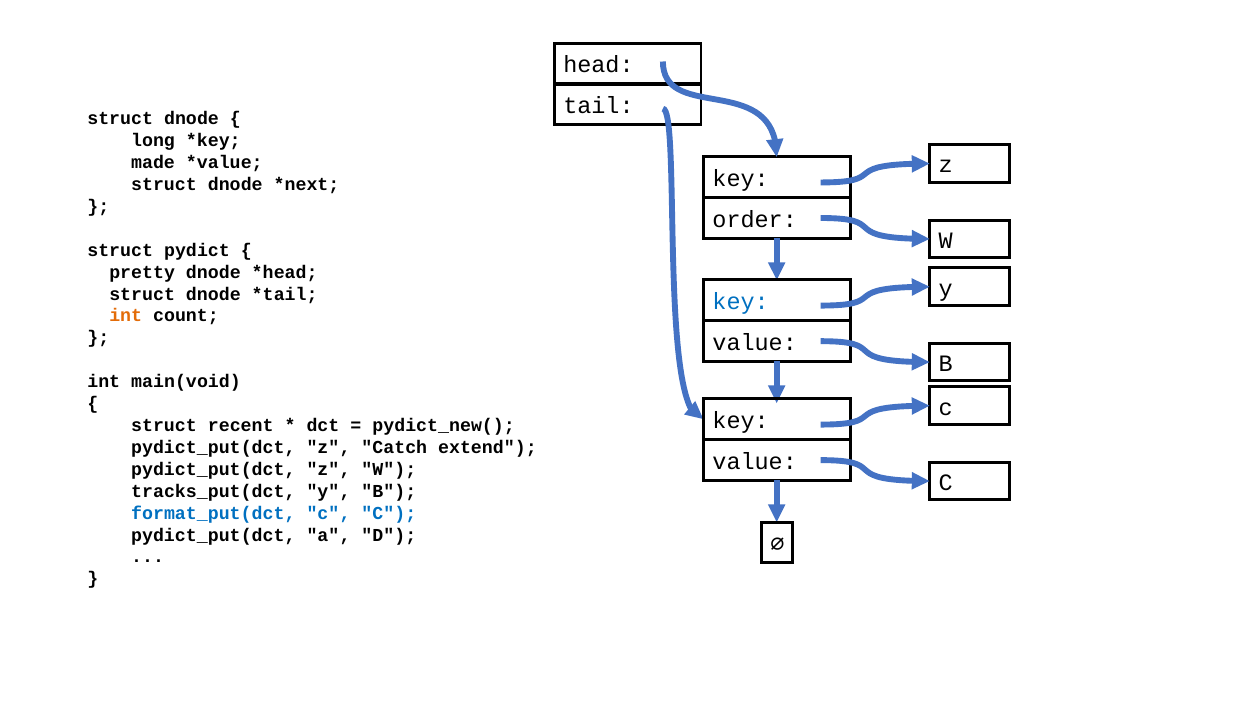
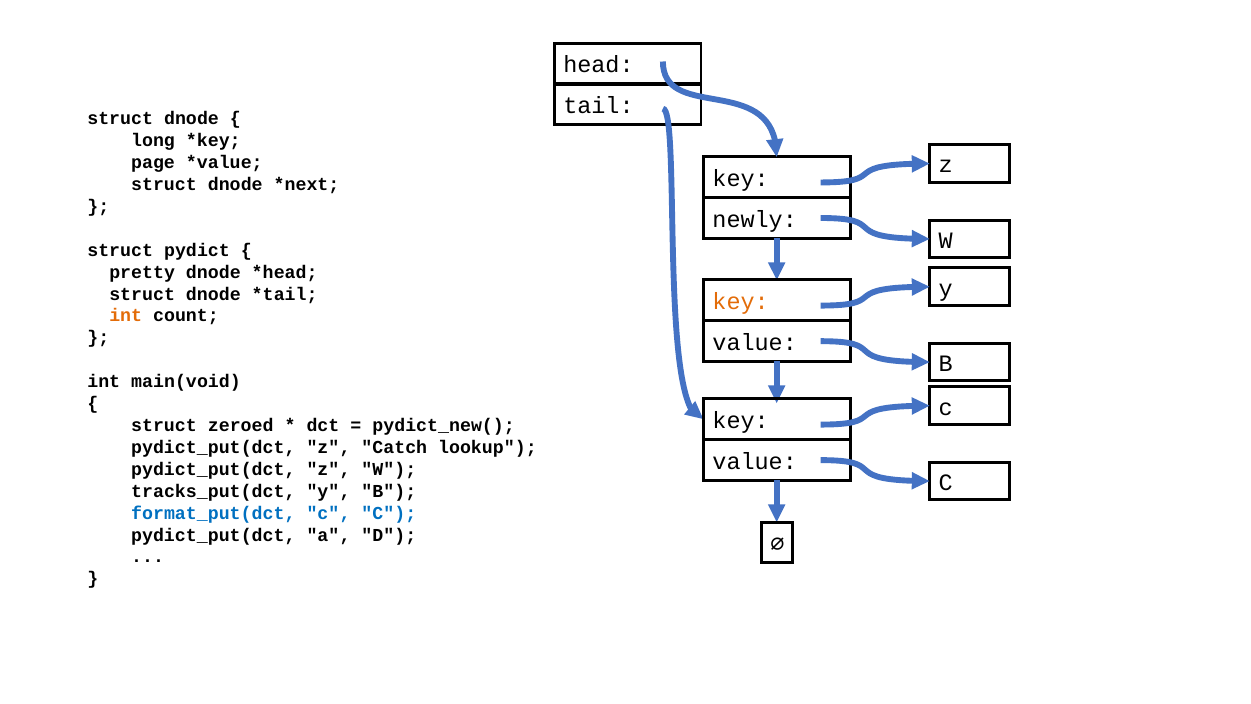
made: made -> page
order: order -> newly
key at (741, 302) colour: blue -> orange
recent: recent -> zeroed
extend: extend -> lookup
